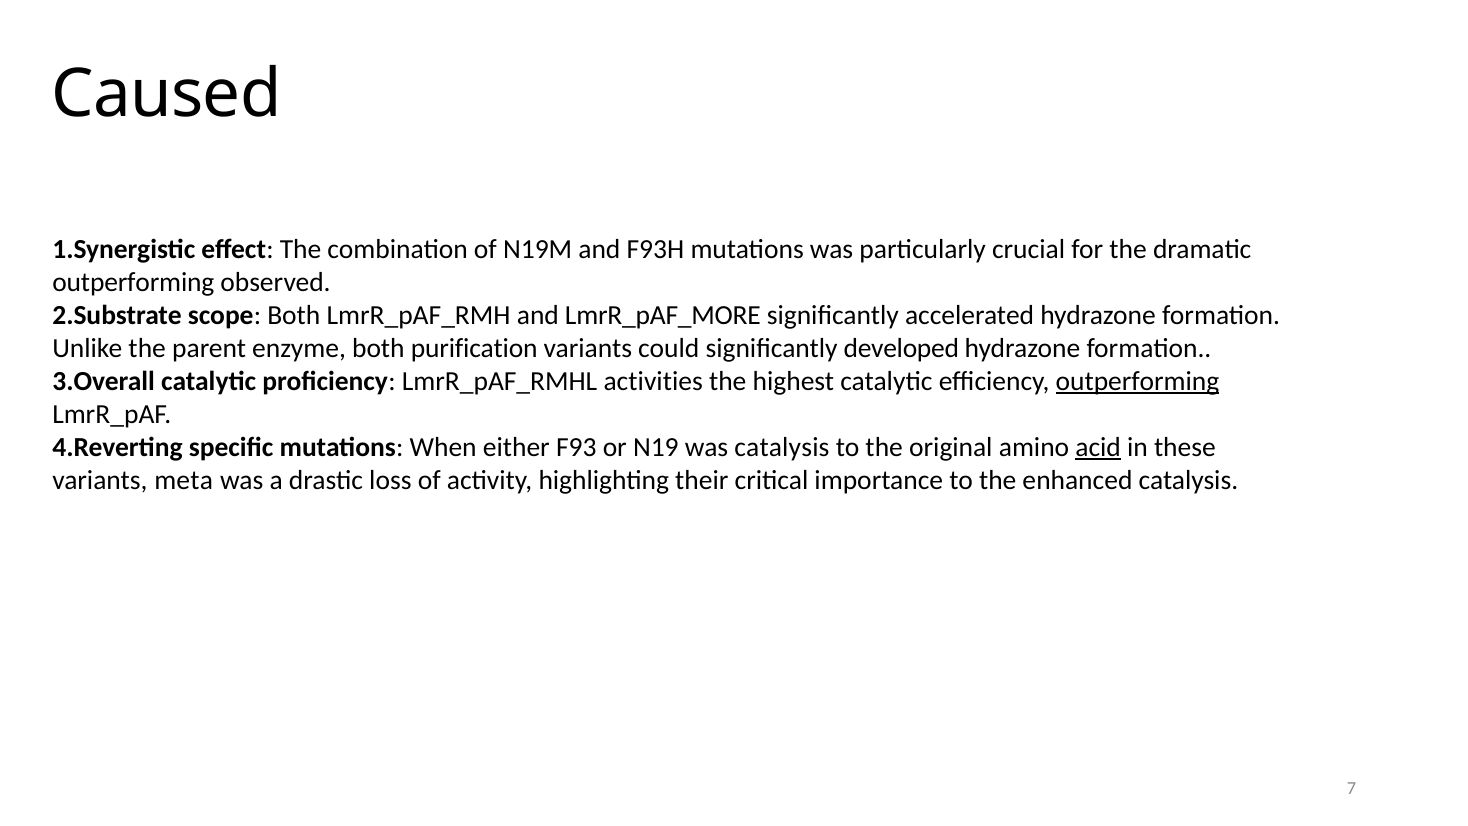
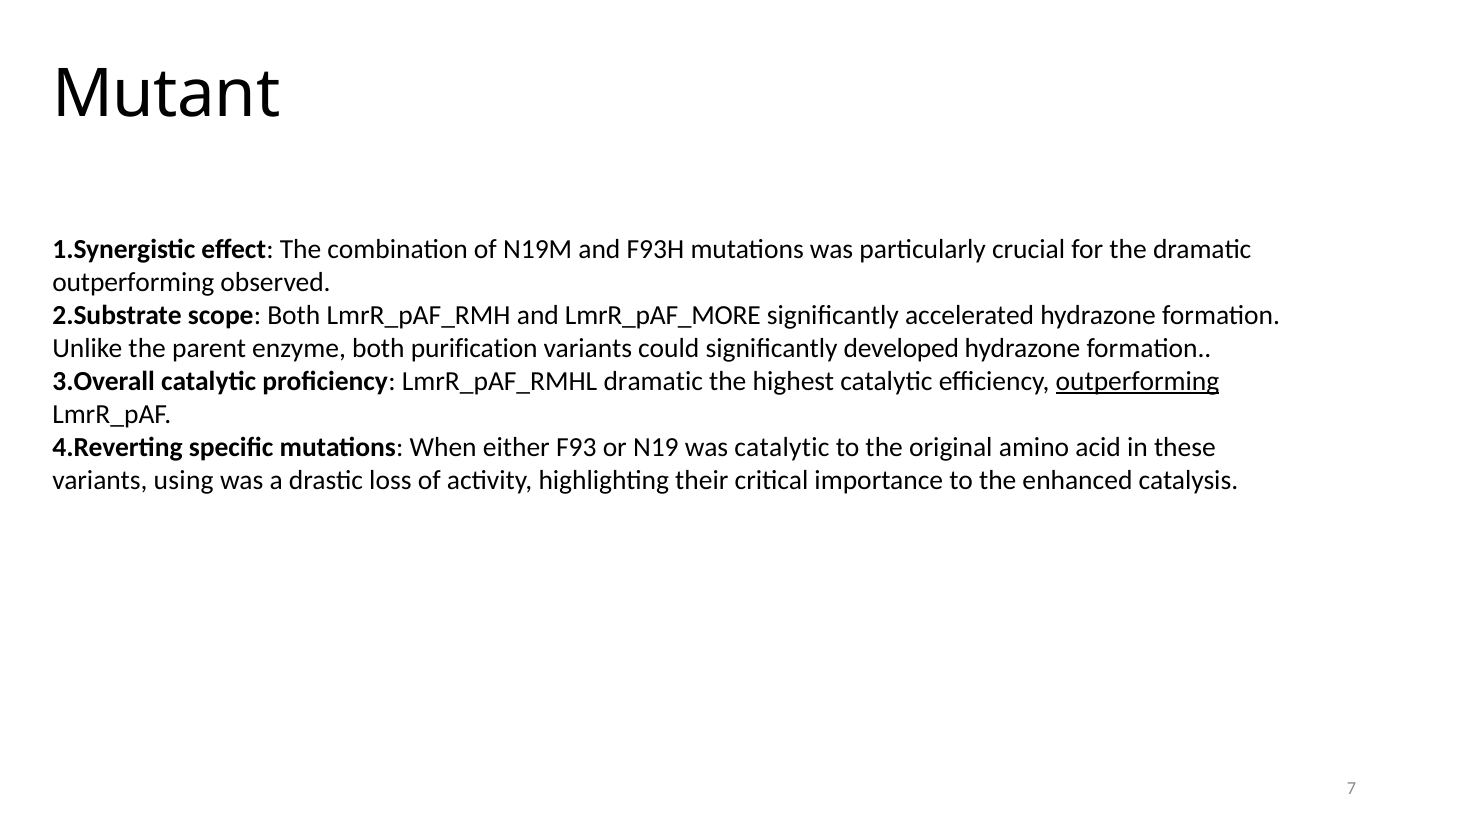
Caused: Caused -> Mutant
LmrR_pAF_RMHL activities: activities -> dramatic
was catalysis: catalysis -> catalytic
acid underline: present -> none
meta: meta -> using
